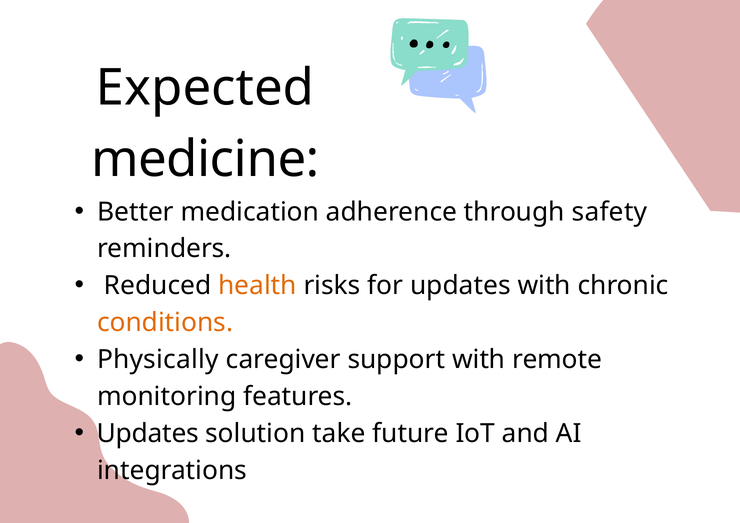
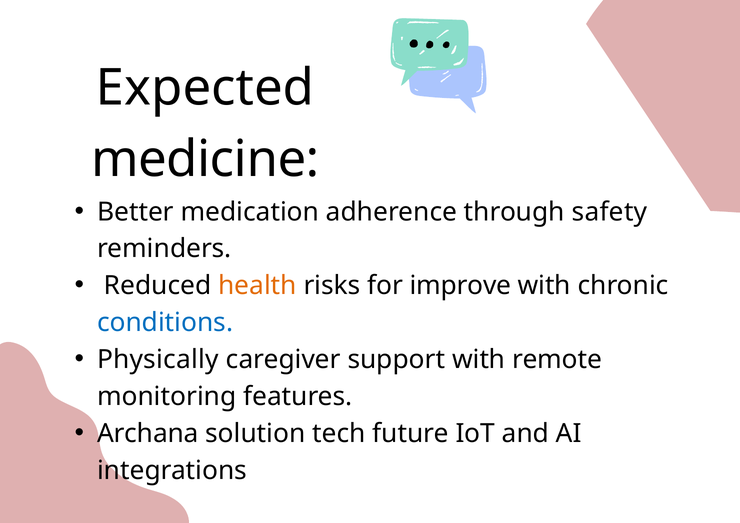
for updates: updates -> improve
conditions colour: orange -> blue
Updates at (148, 433): Updates -> Archana
take: take -> tech
